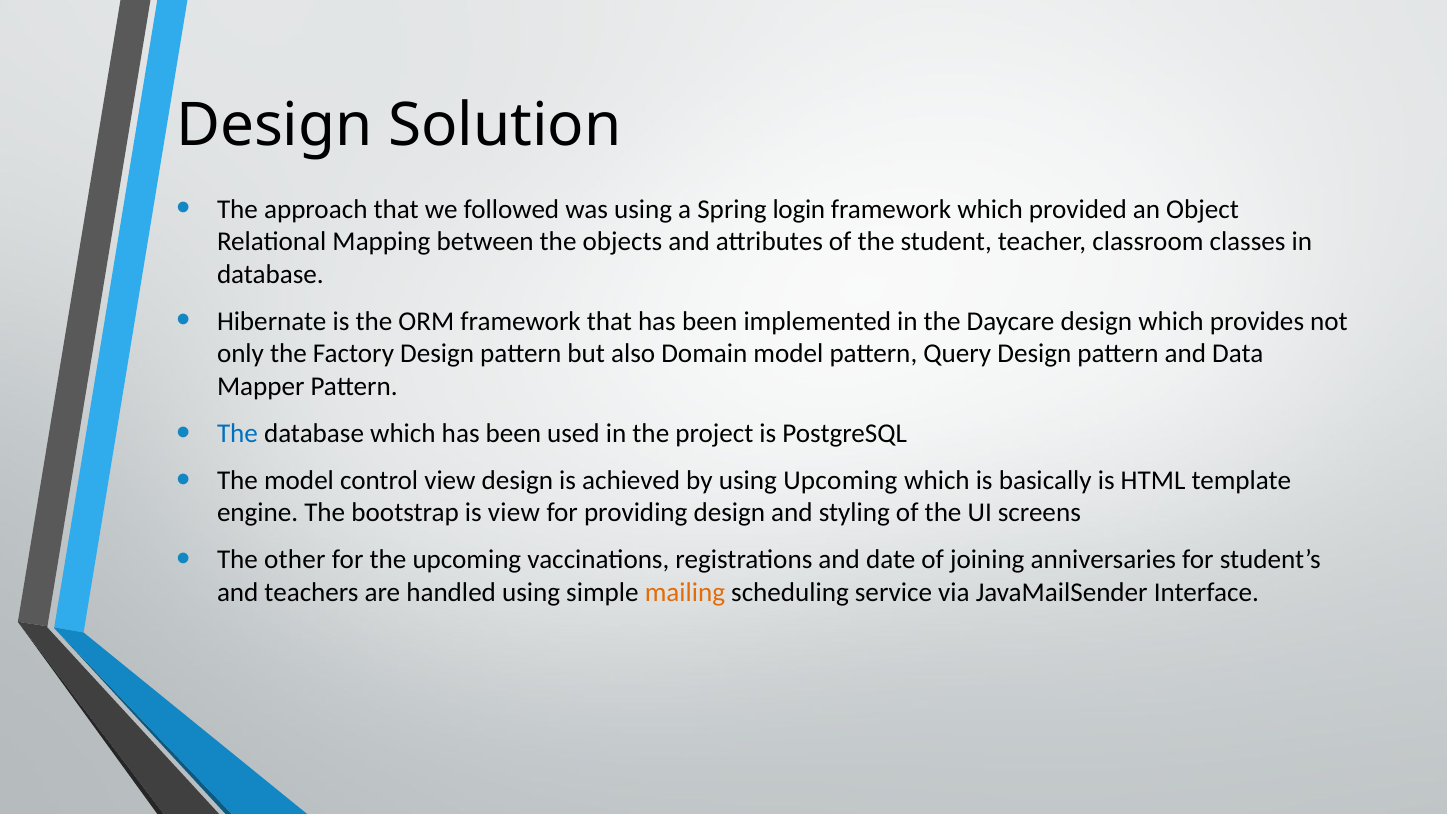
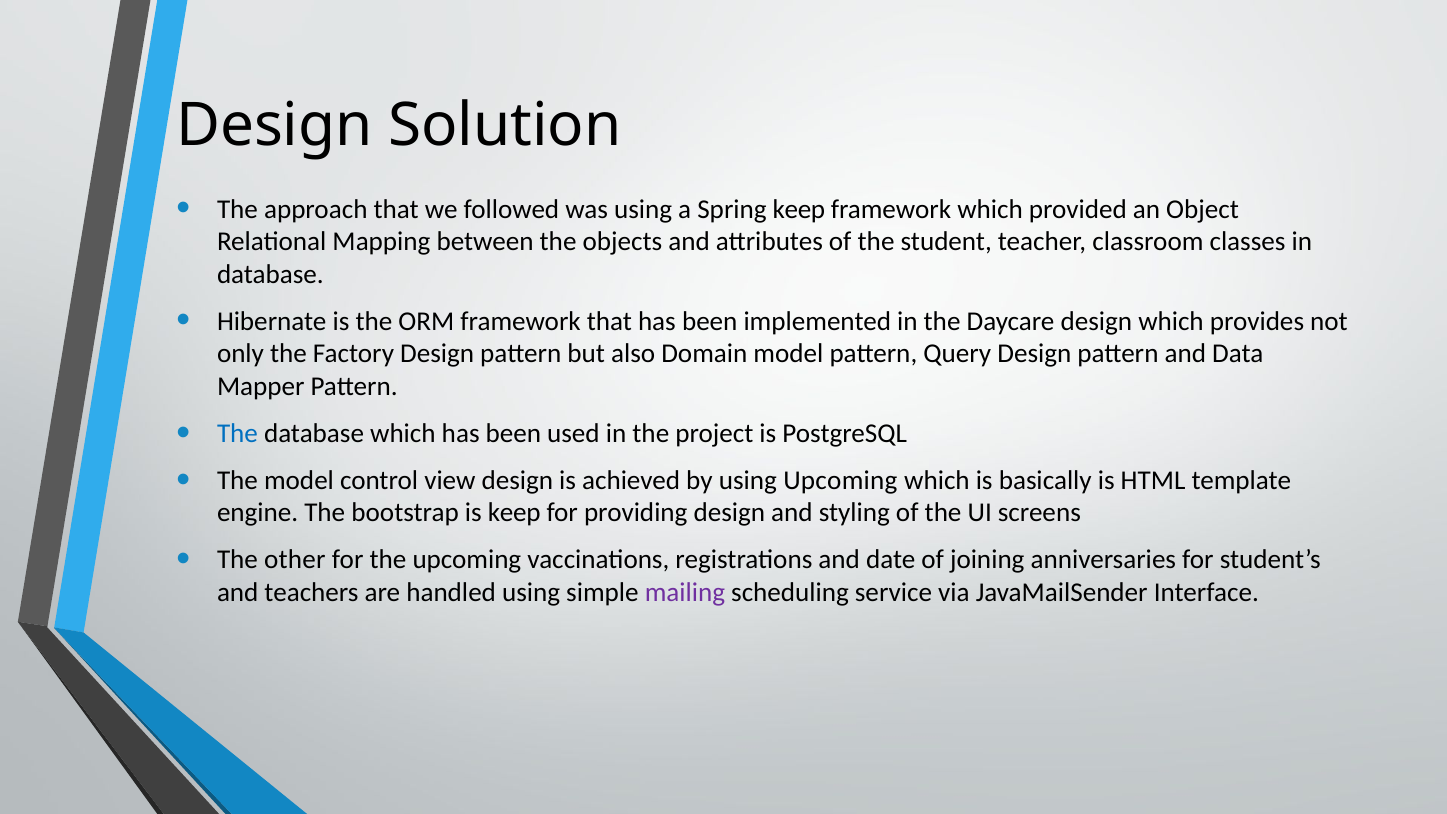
Spring login: login -> keep
is view: view -> keep
mailing colour: orange -> purple
